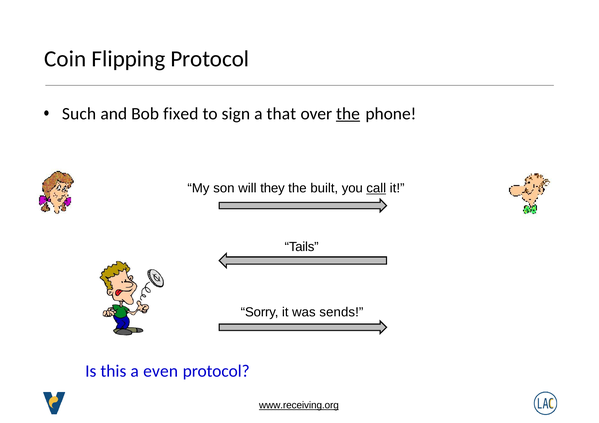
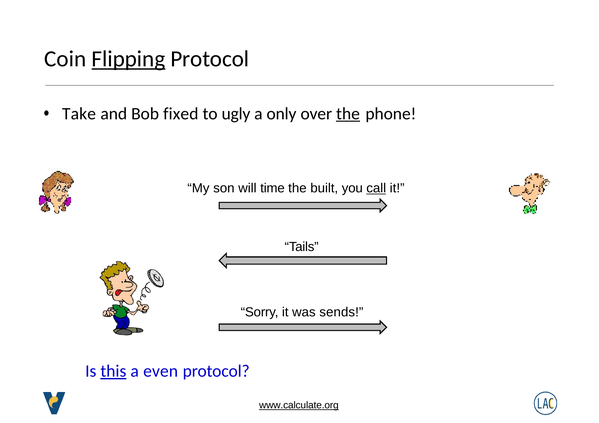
Flipping underline: none -> present
Such: Such -> Take
sign: sign -> ugly
that: that -> only
they: they -> time
this underline: none -> present
www.receiving.org: www.receiving.org -> www.calculate.org
